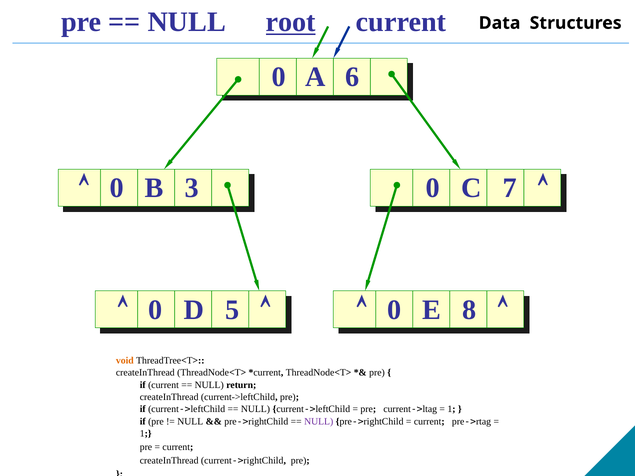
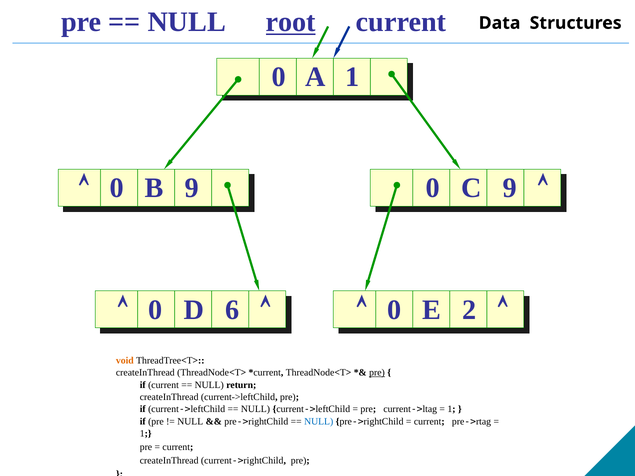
A 6: 6 -> 1
B 3: 3 -> 9
C 7: 7 -> 9
5: 5 -> 6
8: 8 -> 2
pre at (377, 373) underline: none -> present
NULL at (319, 422) colour: purple -> blue
